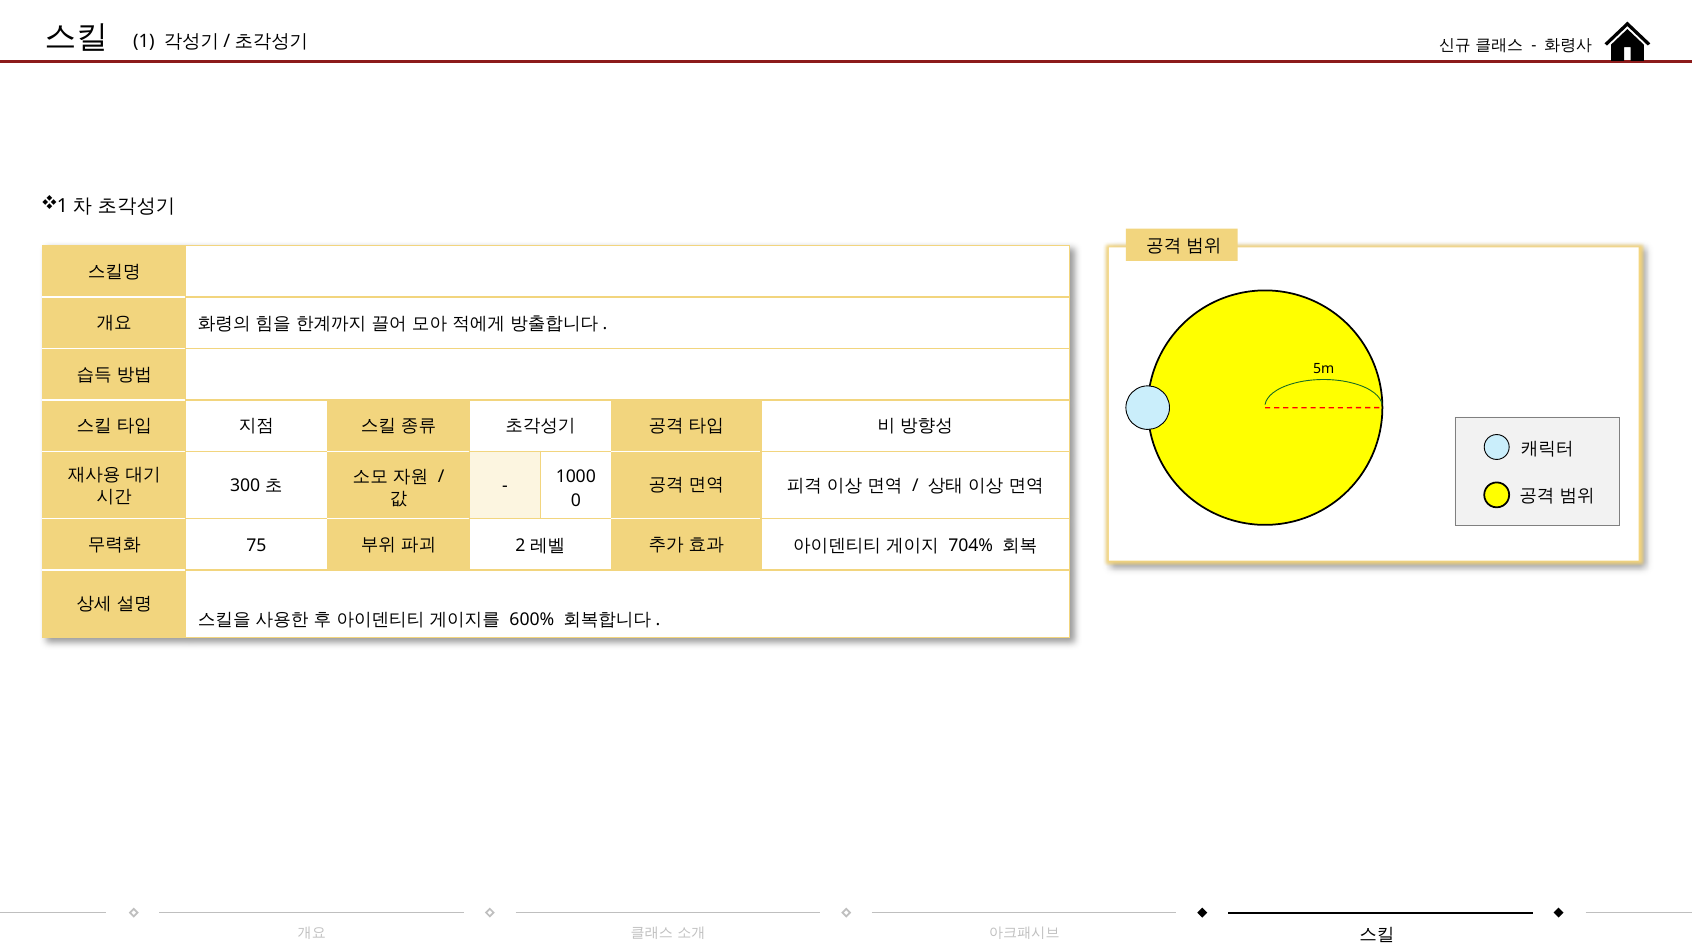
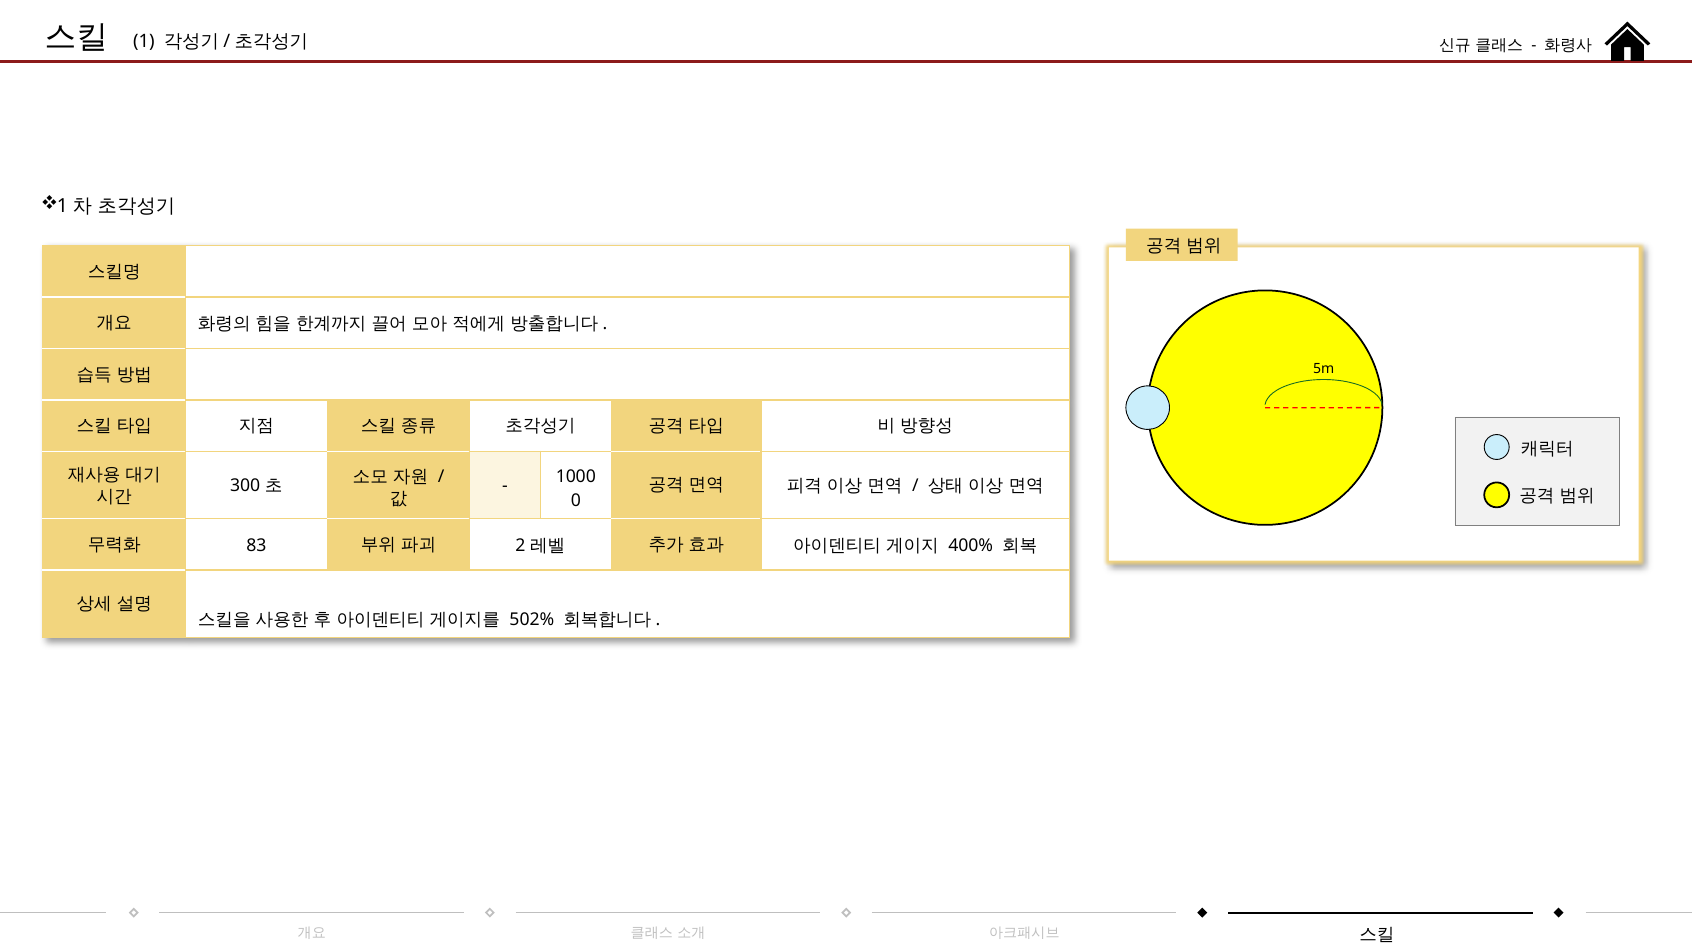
75: 75 -> 83
704%: 704% -> 400%
600%: 600% -> 502%
